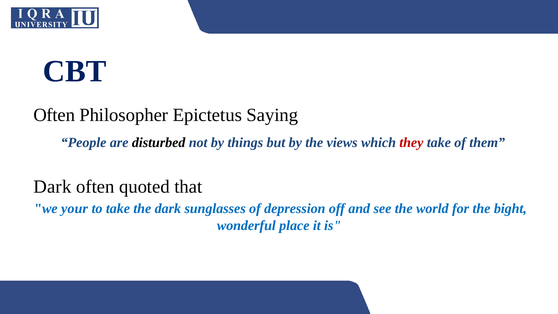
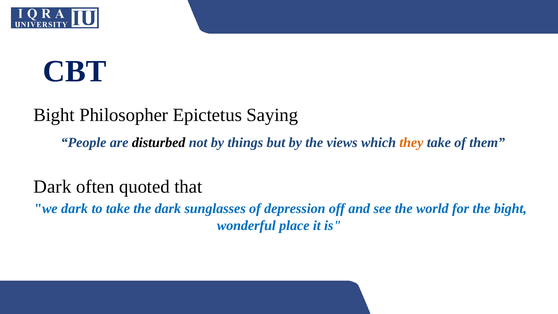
Often at (54, 115): Often -> Bight
they colour: red -> orange
we your: your -> dark
